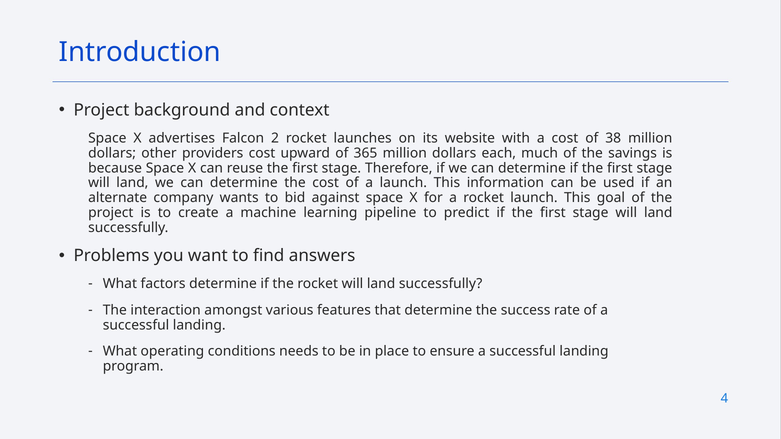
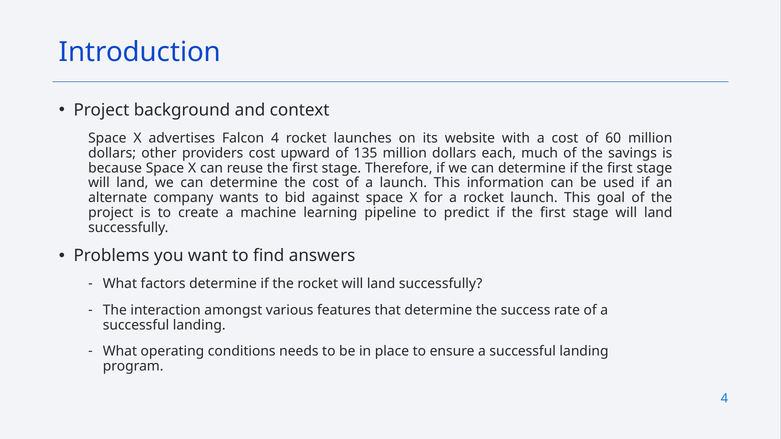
Falcon 2: 2 -> 4
38: 38 -> 60
365: 365 -> 135
